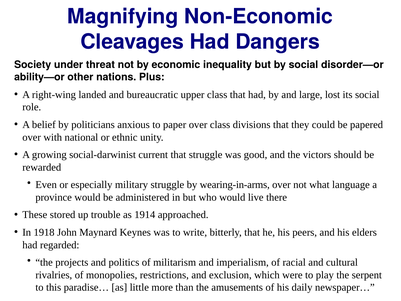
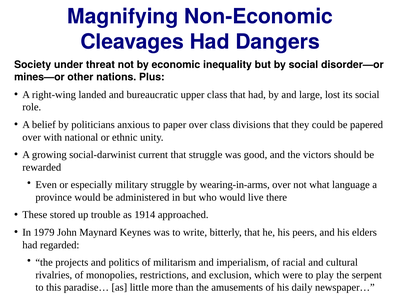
ability—or: ability—or -> mines—or
1918: 1918 -> 1979
